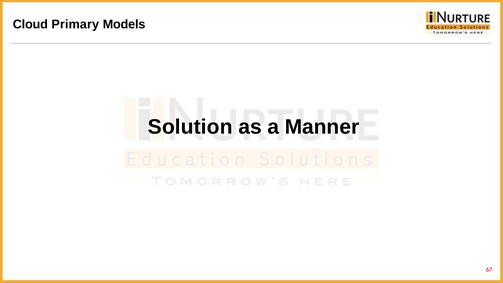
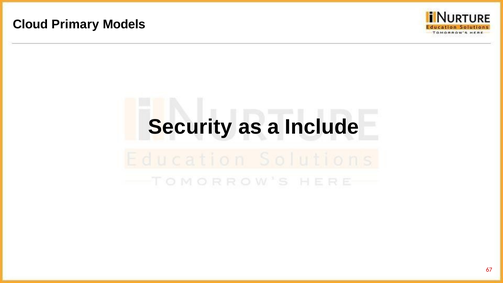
Solution: Solution -> Security
Manner: Manner -> Include
